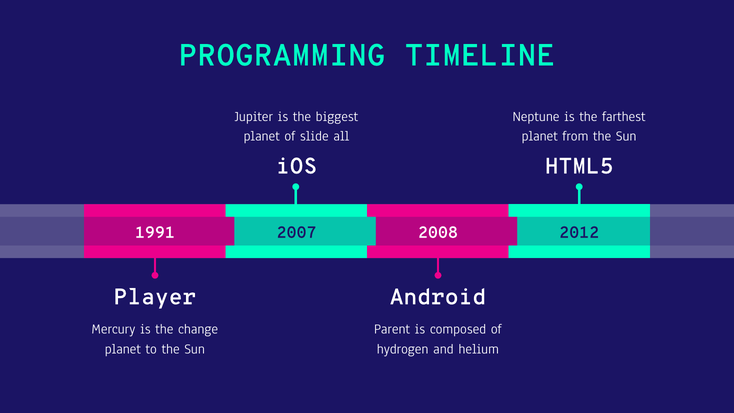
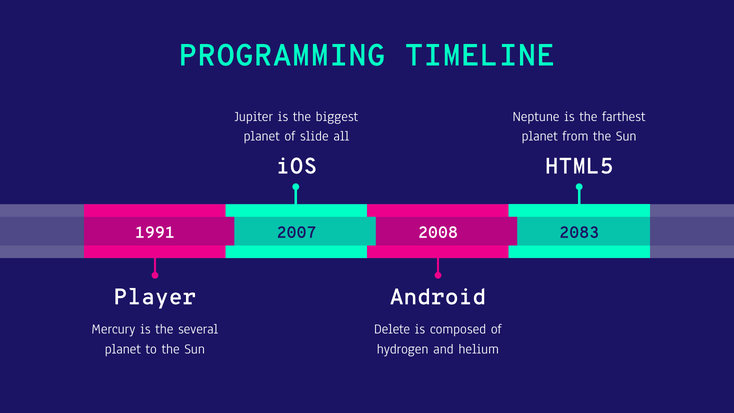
2012: 2012 -> 2083
change: change -> several
Parent: Parent -> Delete
